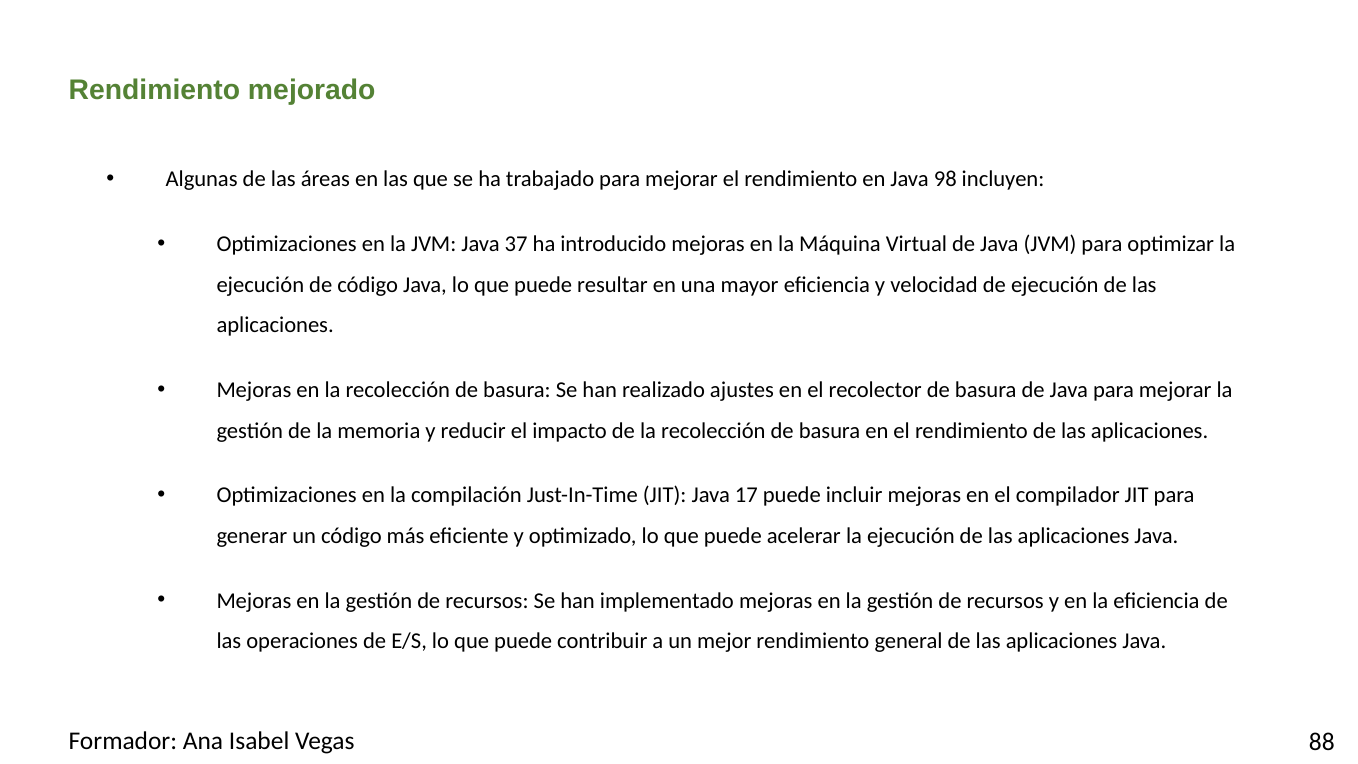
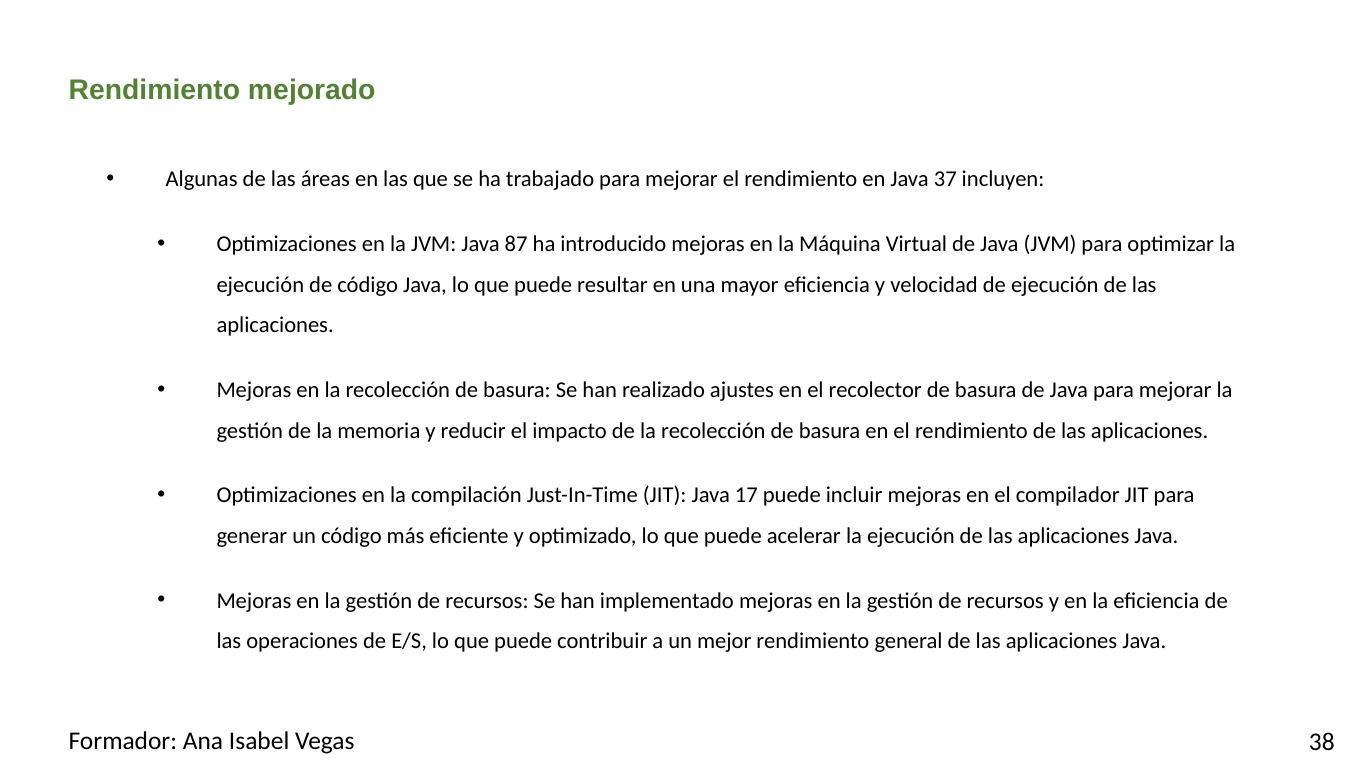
98: 98 -> 37
37: 37 -> 87
88: 88 -> 38
